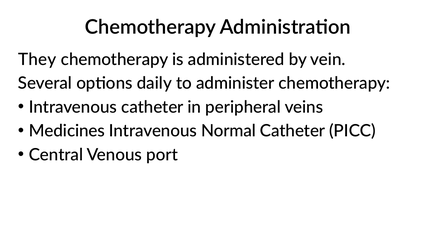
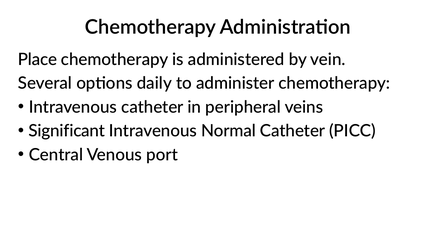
They: They -> Place
Medicines: Medicines -> Significant
